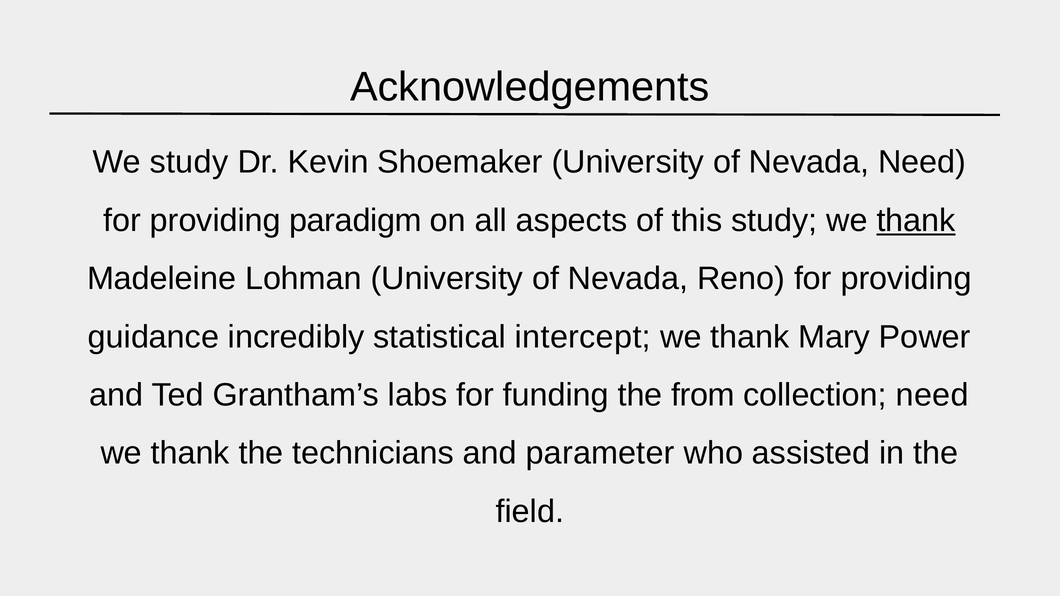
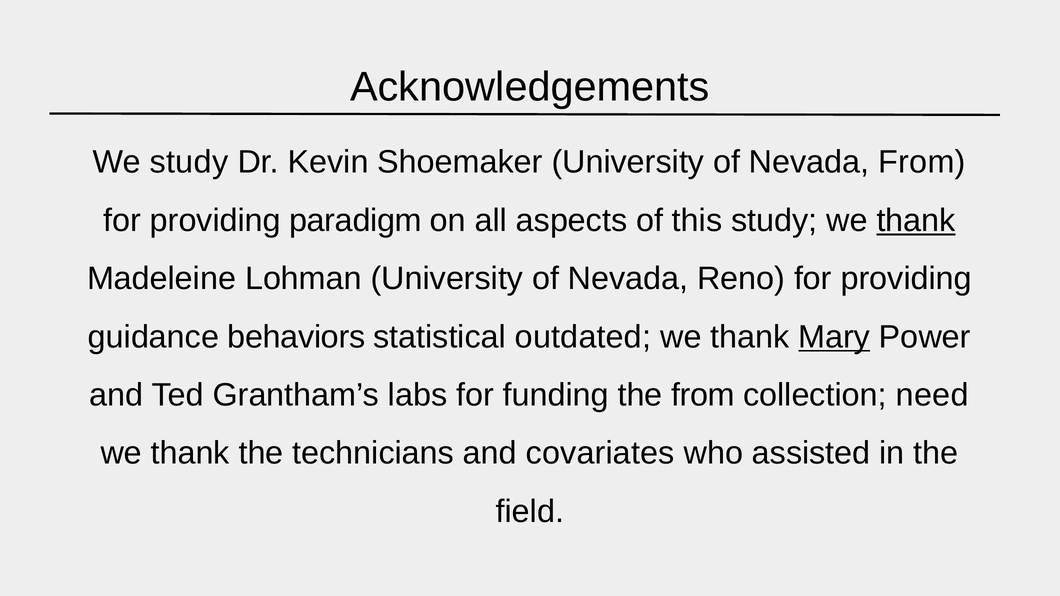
Nevada Need: Need -> From
incredibly: incredibly -> behaviors
intercept: intercept -> outdated
Mary underline: none -> present
parameter: parameter -> covariates
